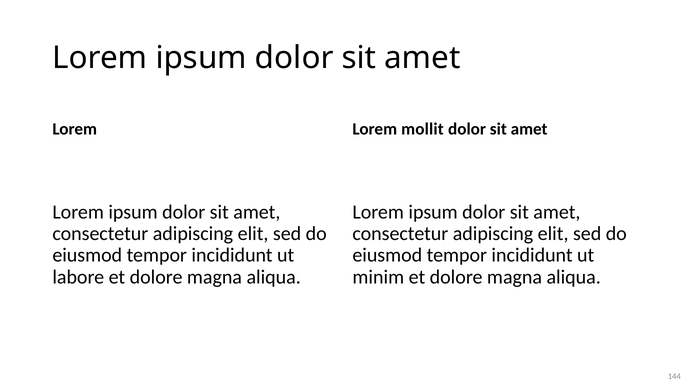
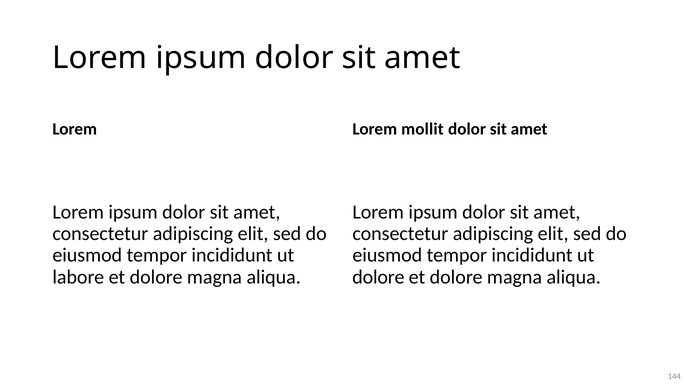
minim at (378, 277): minim -> dolore
